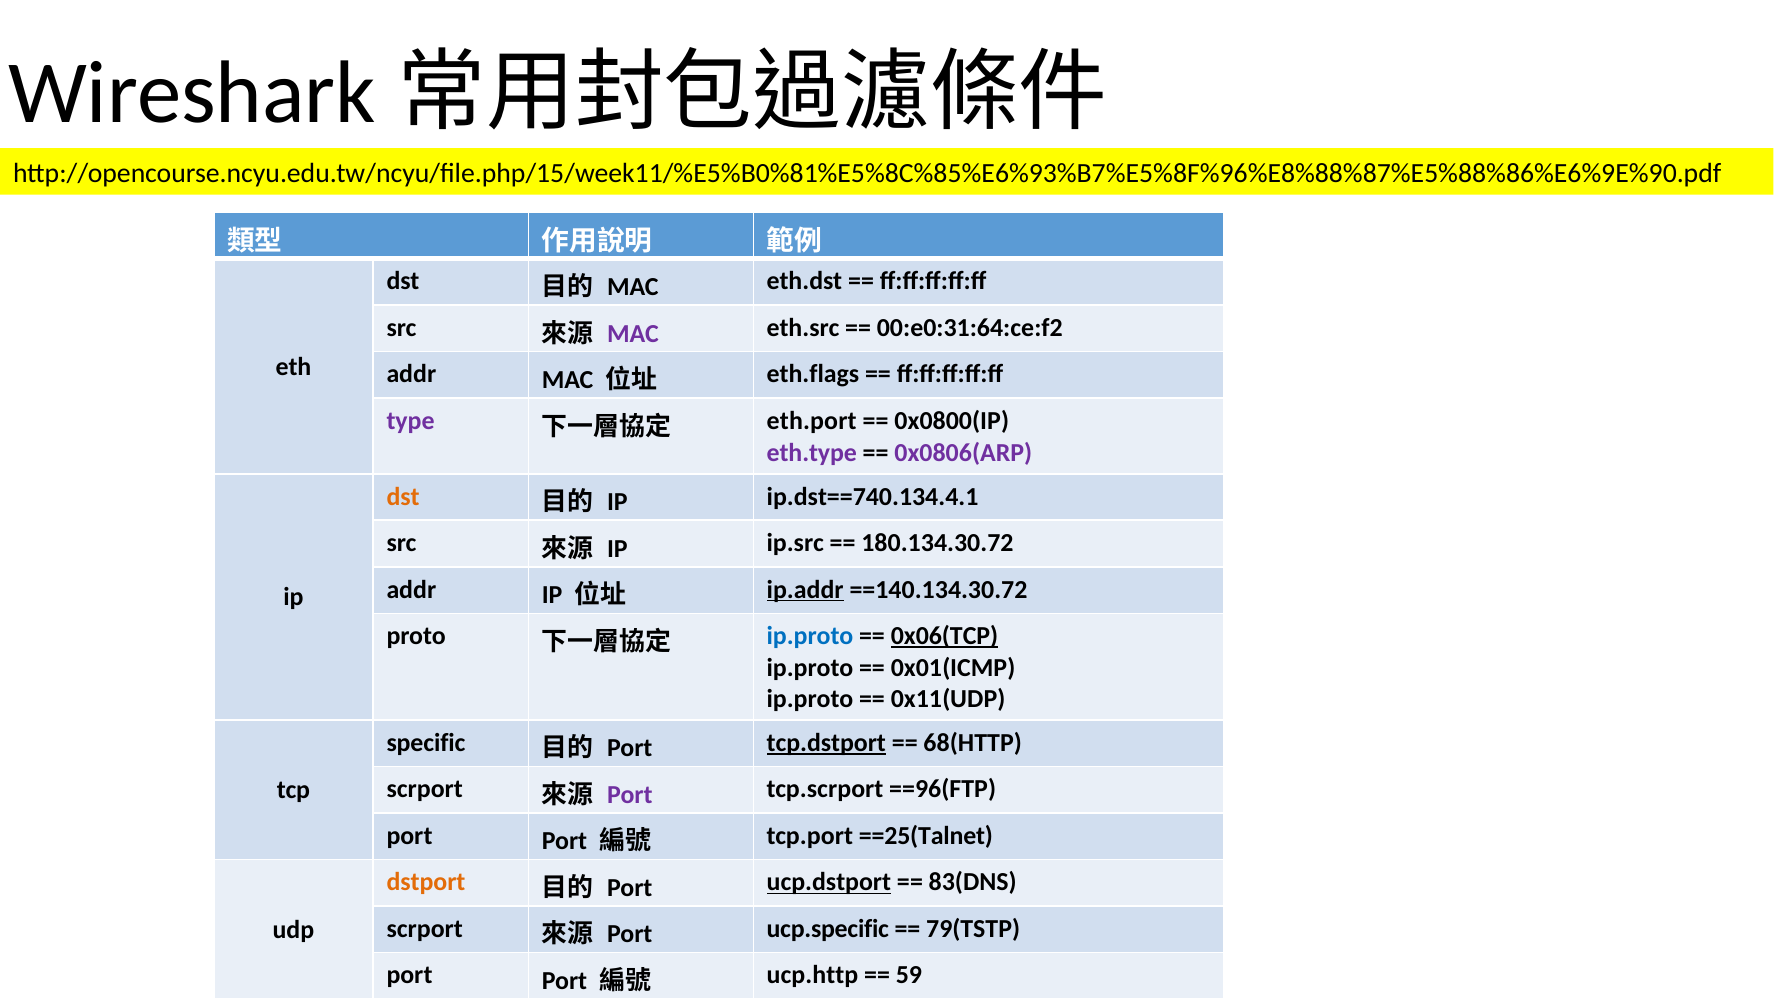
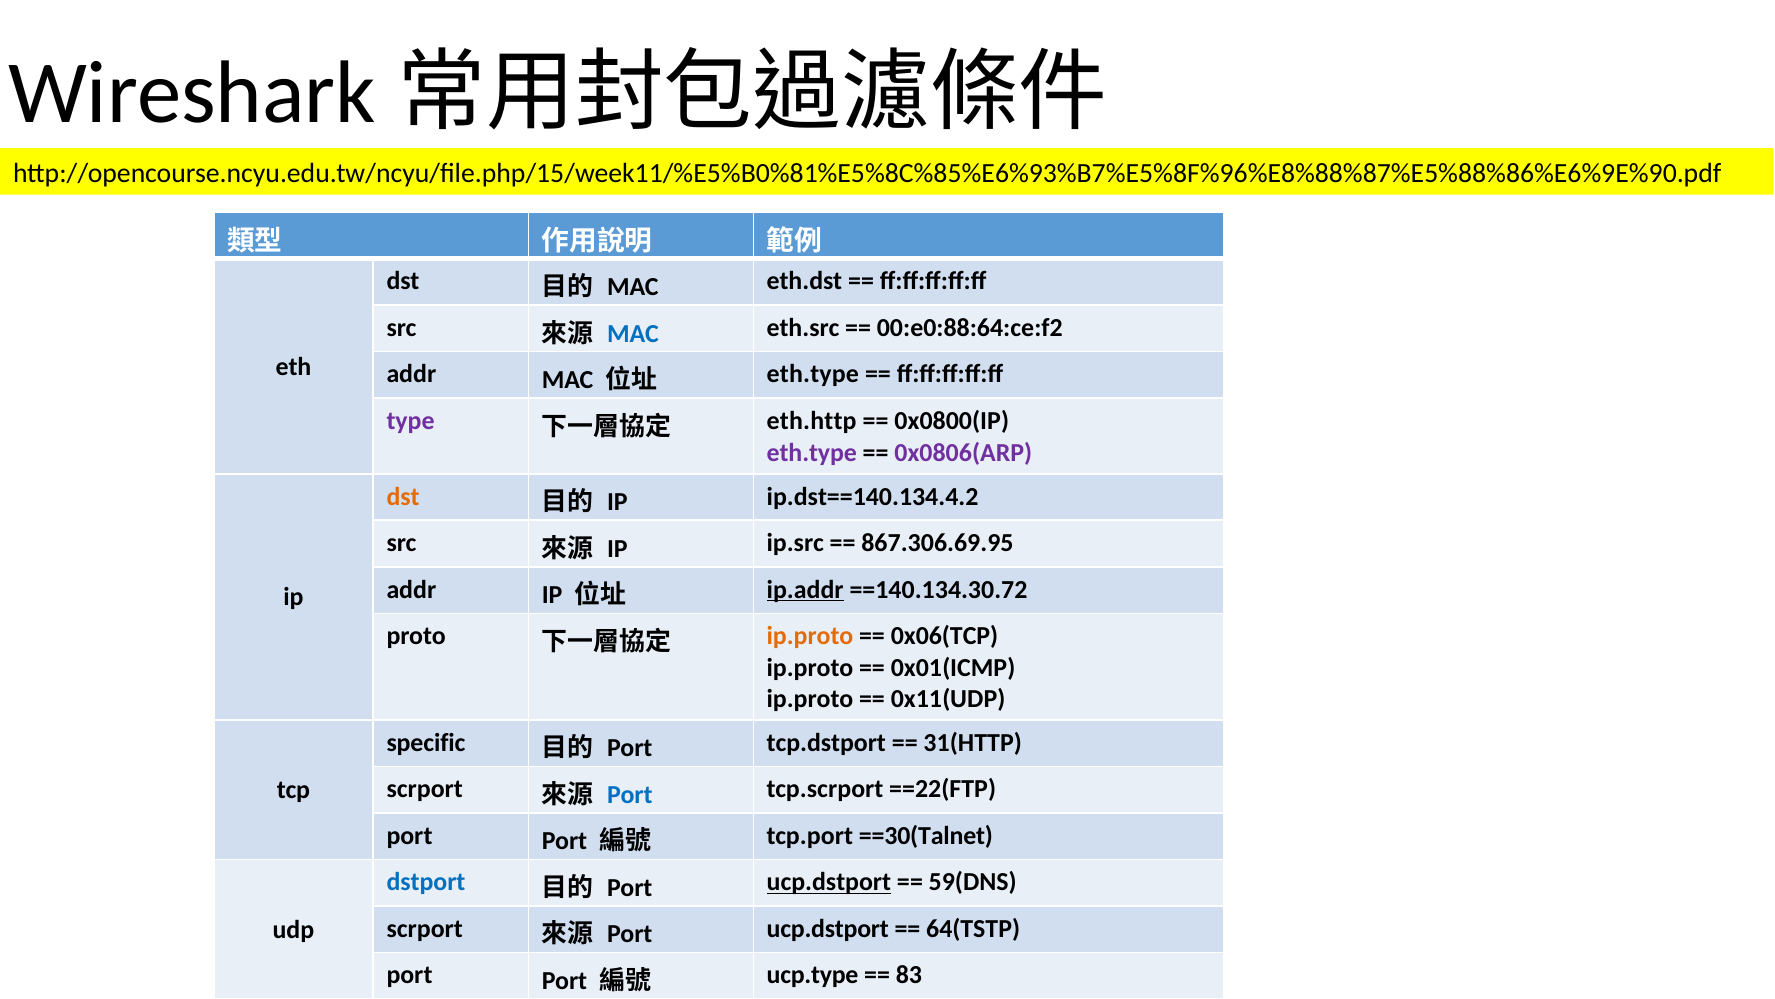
MAC at (633, 333) colour: purple -> blue
00:e0:31:64:ce:f2: 00:e0:31:64:ce:f2 -> 00:e0:88:64:ce:f2
eth.flags at (813, 374): eth.flags -> eth.type
eth.port: eth.port -> eth.http
ip.dst==740.134.4.1: ip.dst==740.134.4.1 -> ip.dst==140.134.4.2
180.134.30.72: 180.134.30.72 -> 867.306.69.95
ip.proto at (810, 636) colour: blue -> orange
0x06(TCP underline: present -> none
tcp.dstport underline: present -> none
68(HTTP: 68(HTTP -> 31(HTTP
Port at (630, 794) colour: purple -> blue
==96(FTP: ==96(FTP -> ==22(FTP
==25(Talnet: ==25(Talnet -> ==30(Talnet
dstport colour: orange -> blue
83(DNS: 83(DNS -> 59(DNS
ucp.specific at (828, 928): ucp.specific -> ucp.dstport
79(TSTP: 79(TSTP -> 64(TSTP
ucp.http: ucp.http -> ucp.type
59: 59 -> 83
